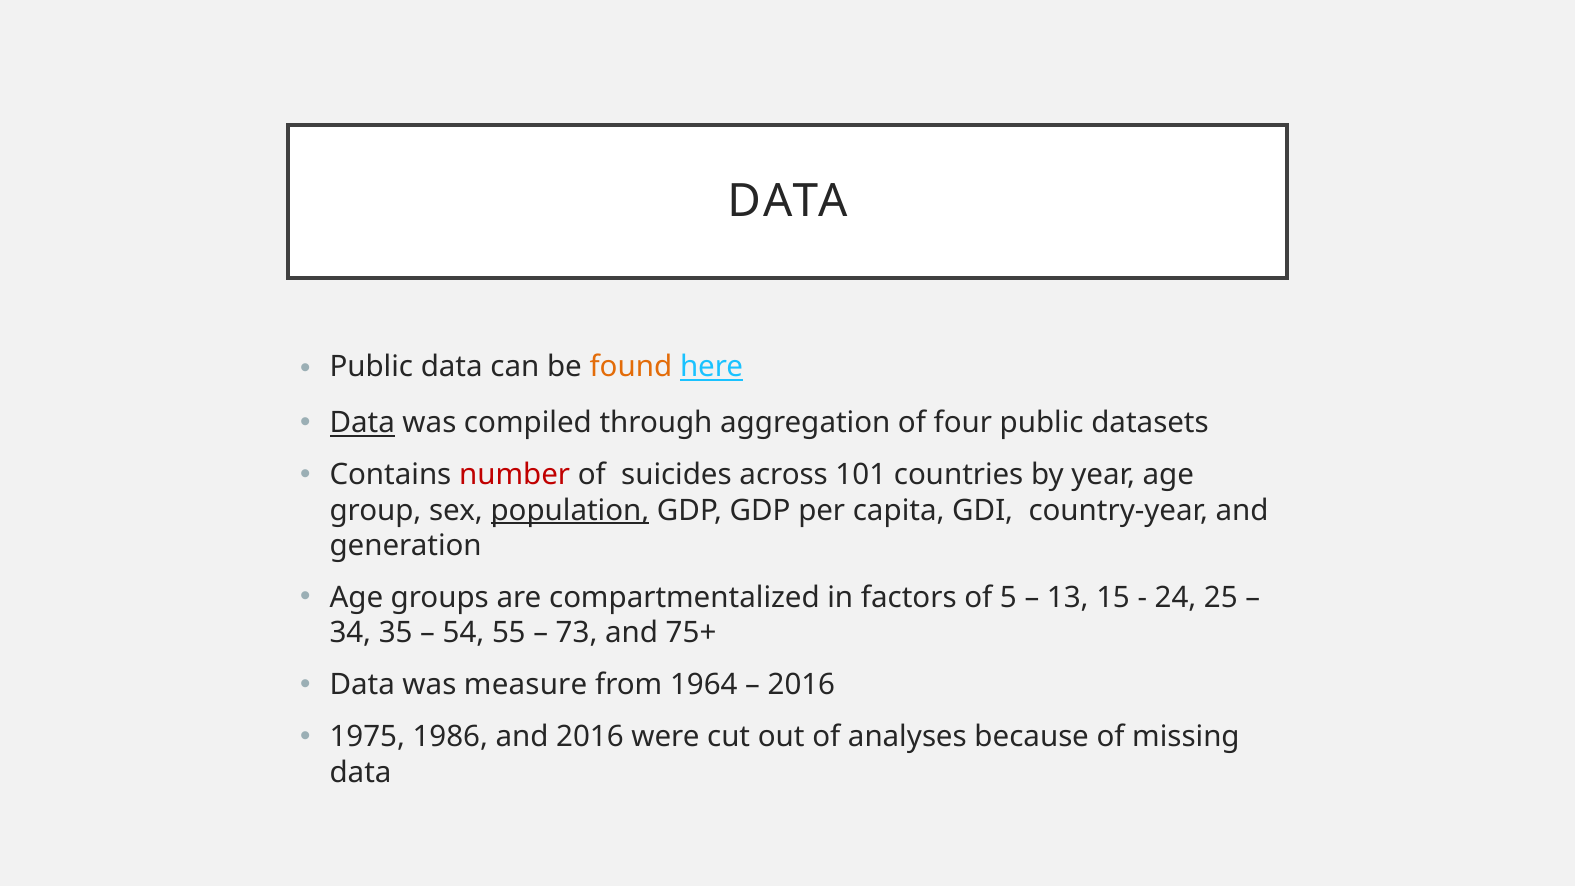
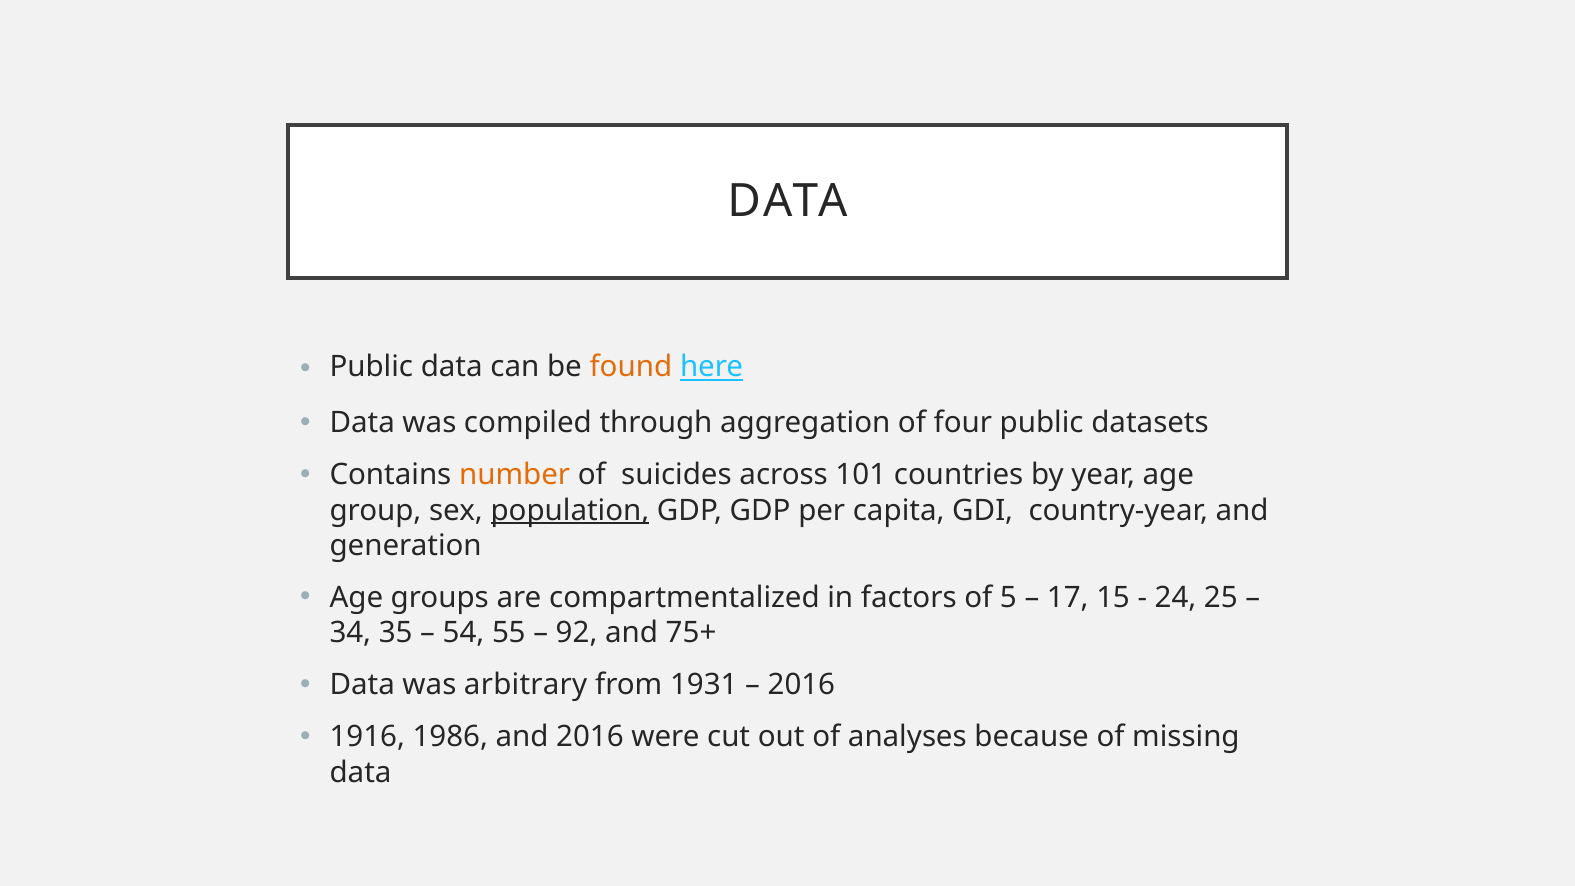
Data at (362, 423) underline: present -> none
number colour: red -> orange
13: 13 -> 17
73: 73 -> 92
measure: measure -> arbitrary
1964: 1964 -> 1931
1975: 1975 -> 1916
